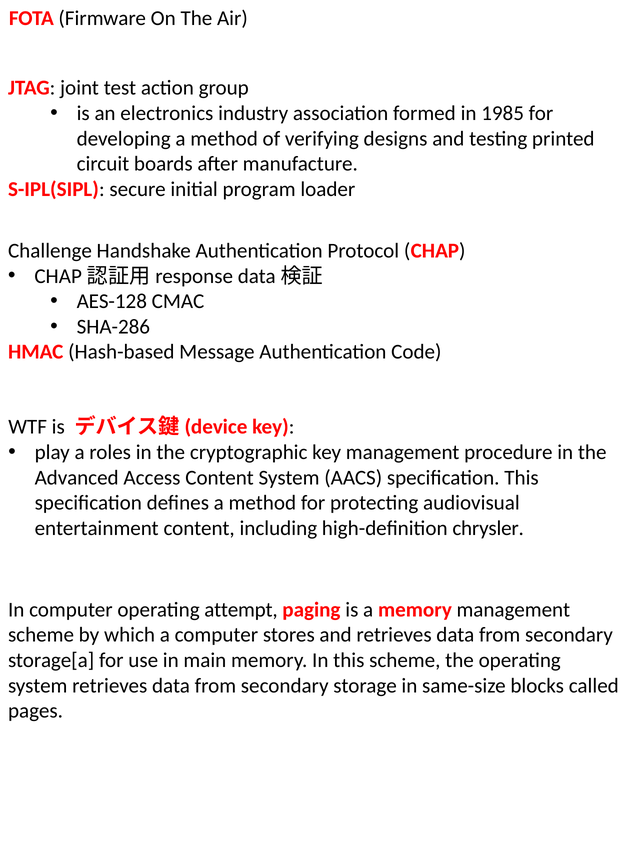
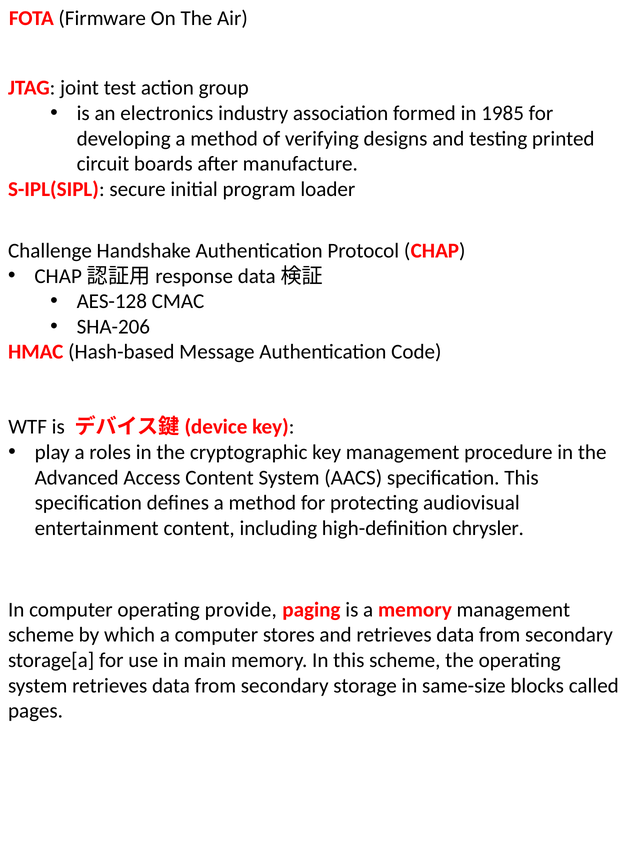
SHA-286: SHA-286 -> SHA-206
attempt: attempt -> provide
